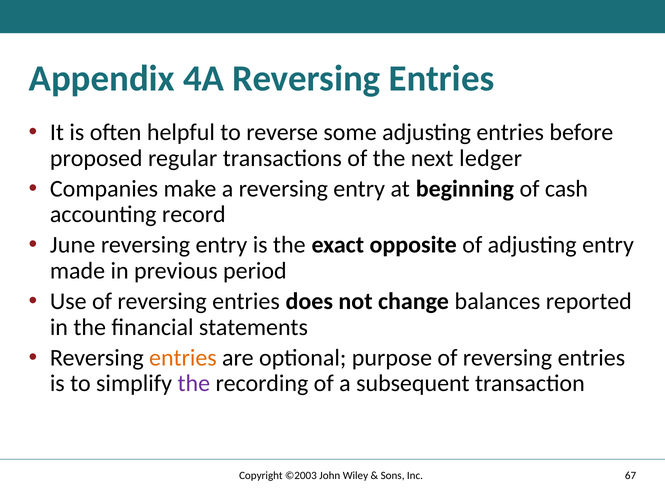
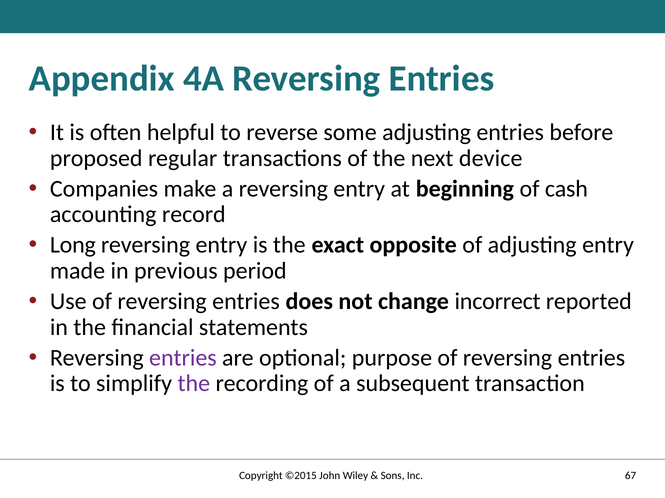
ledger: ledger -> device
June: June -> Long
balances: balances -> incorrect
entries at (183, 358) colour: orange -> purple
©2003: ©2003 -> ©2015
